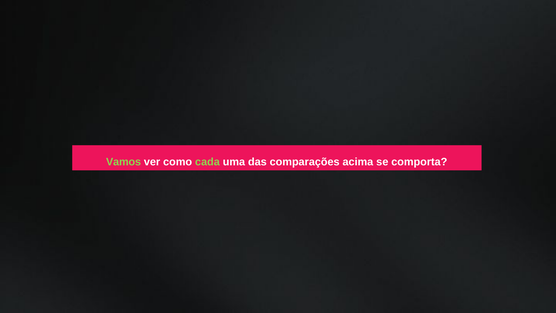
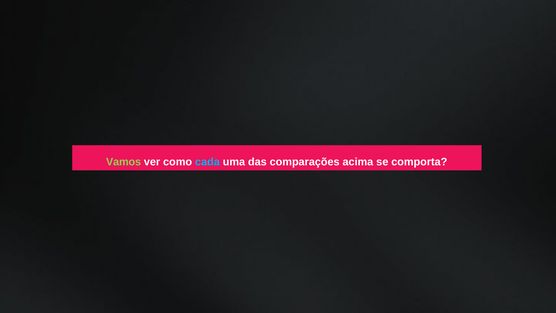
cada colour: light green -> light blue
